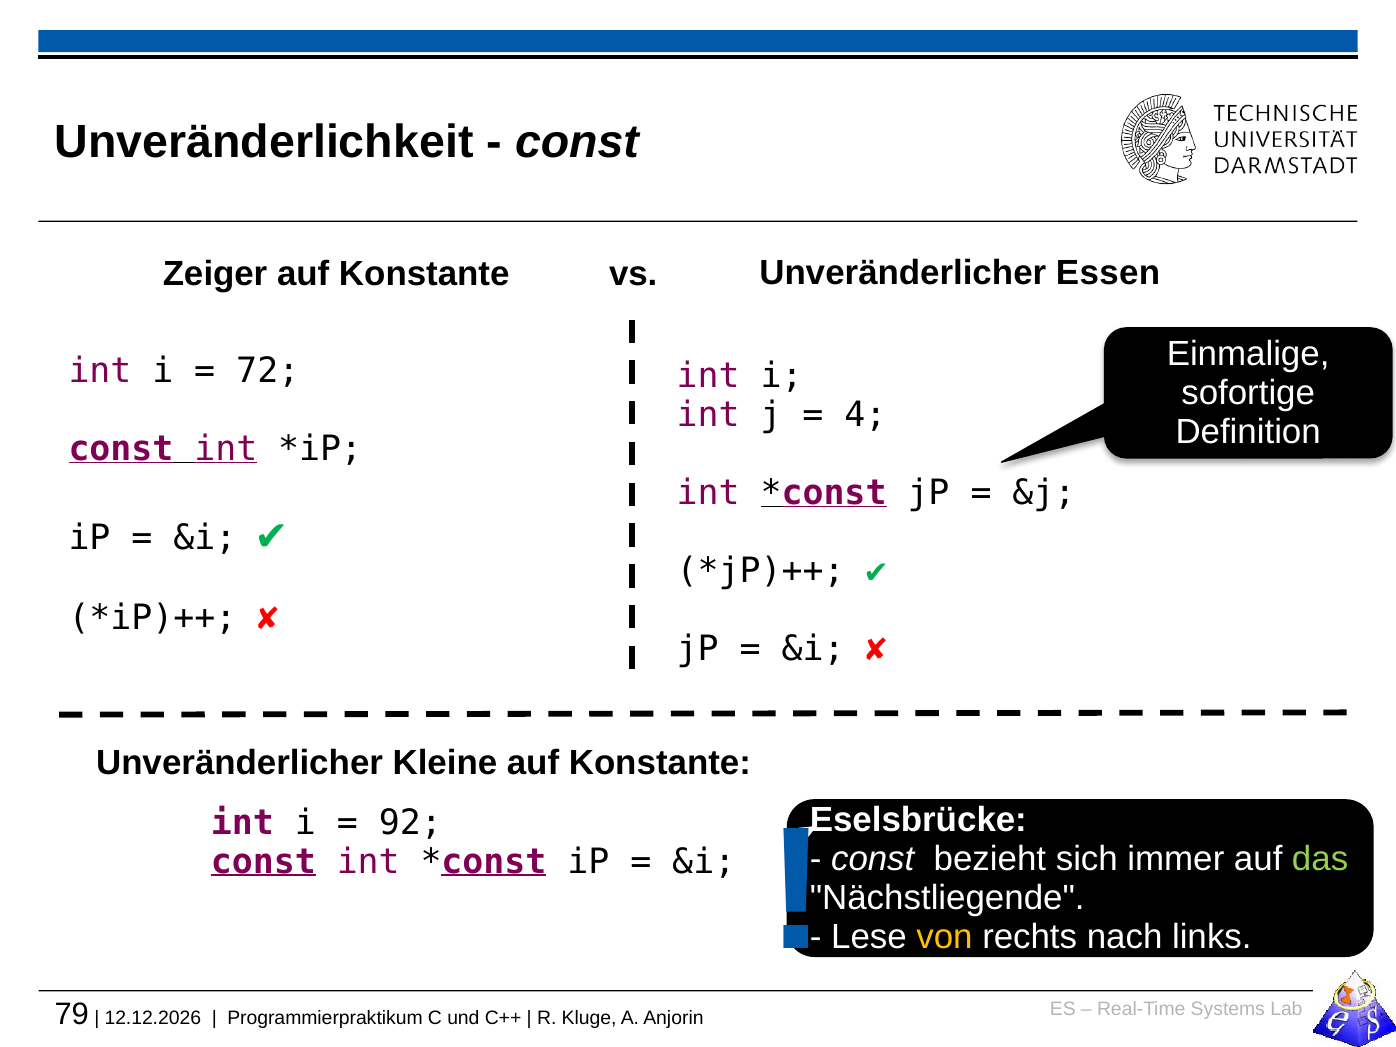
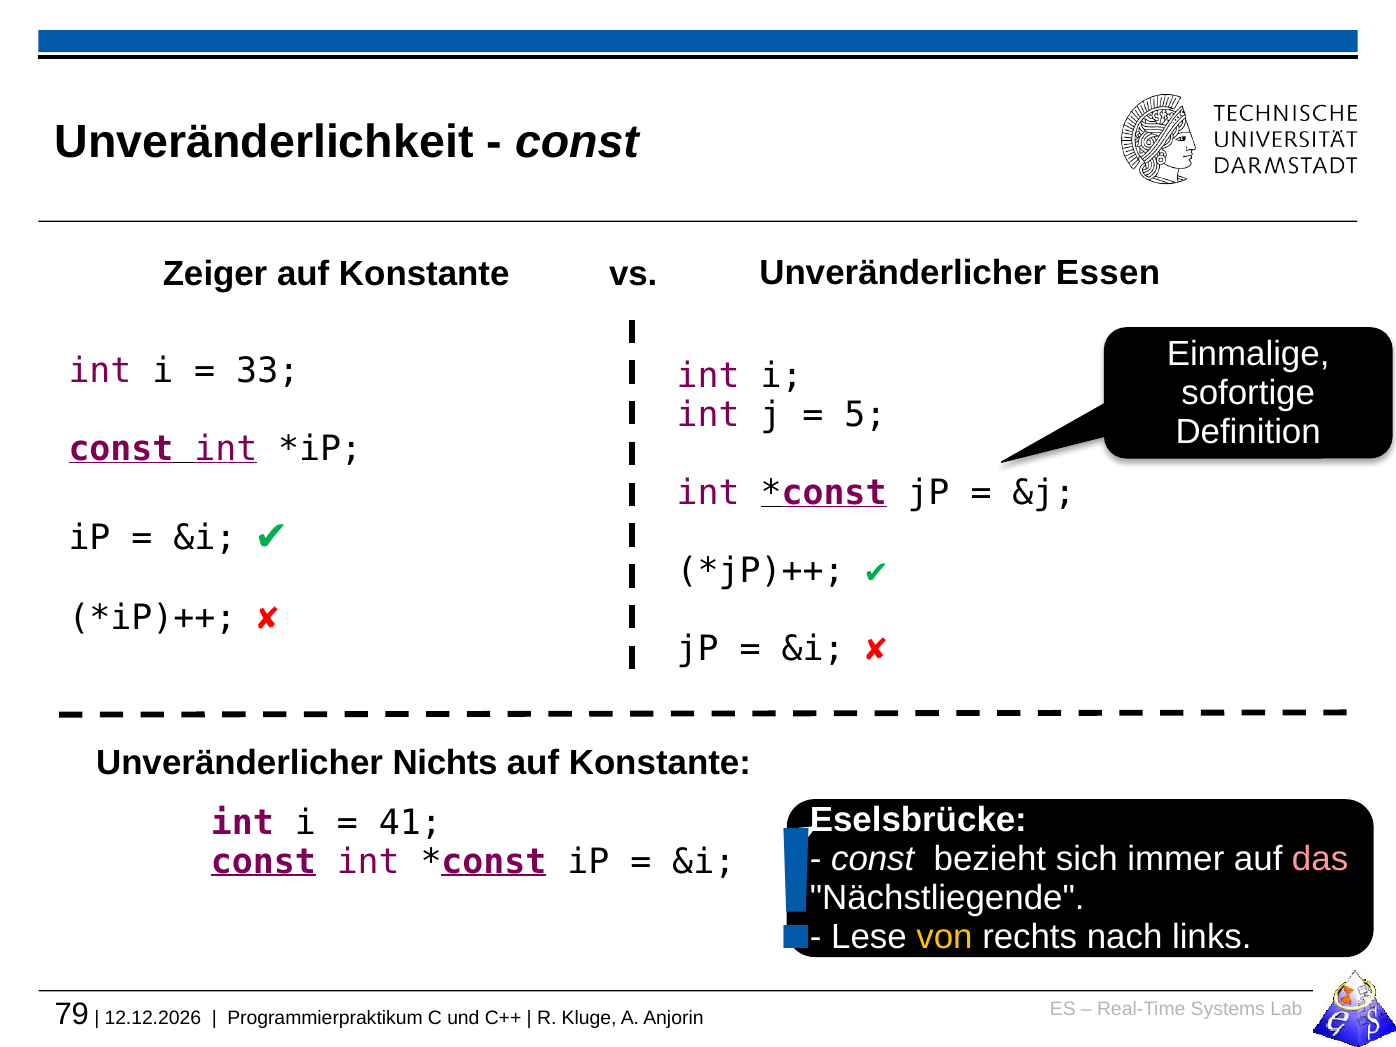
72: 72 -> 33
4: 4 -> 5
Kleine: Kleine -> Nichts
92: 92 -> 41
das colour: light green -> pink
